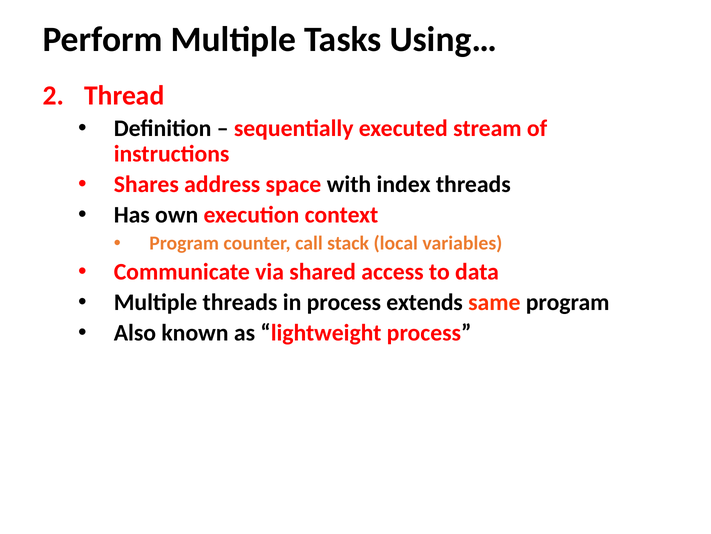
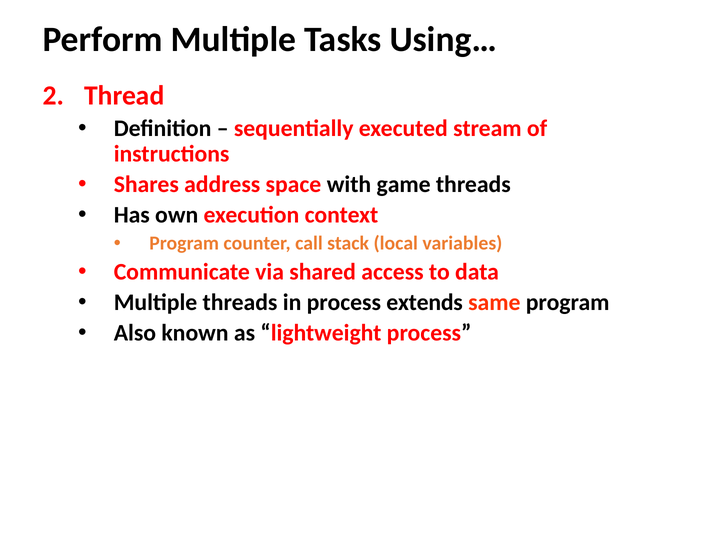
index: index -> game
